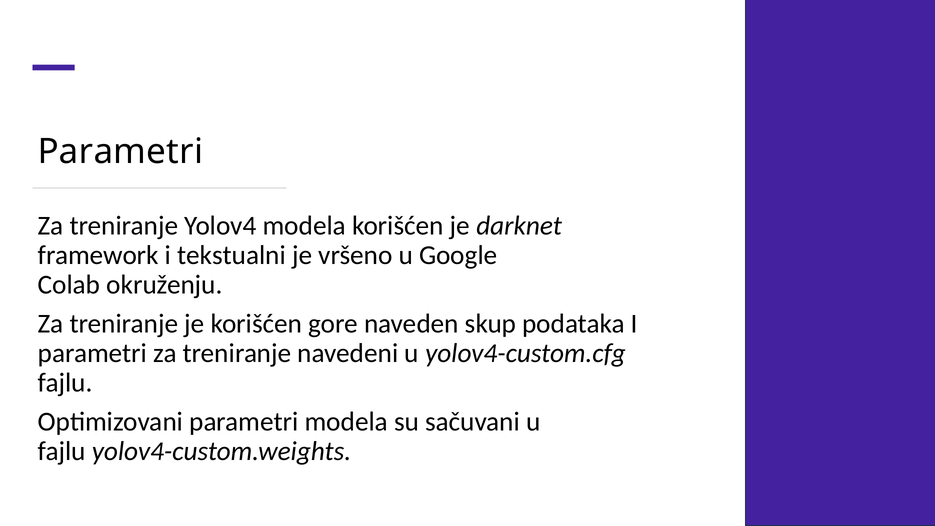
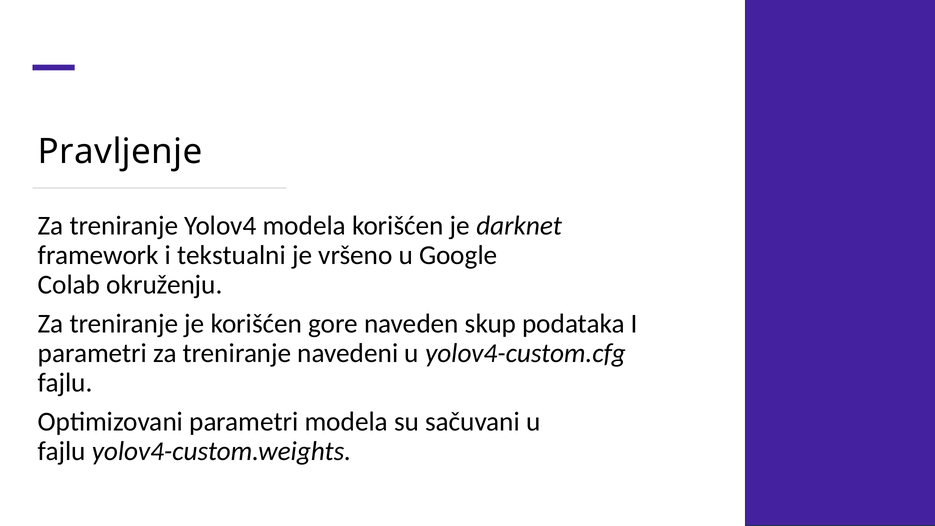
Parametri at (120, 152): Parametri -> Pravljenje
